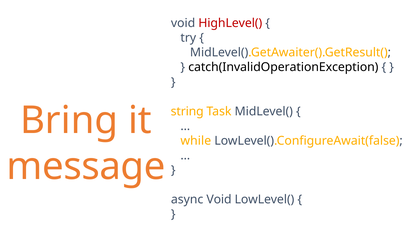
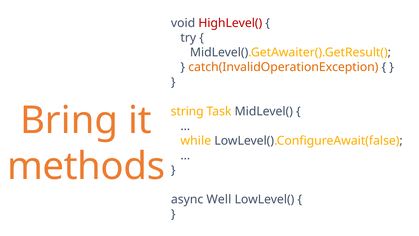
catch(InvalidOperationException colour: black -> orange
message: message -> methods
async Void: Void -> Well
